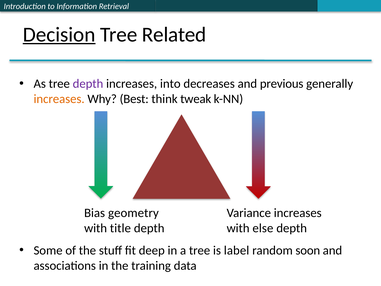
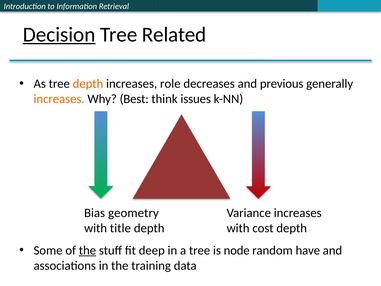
depth at (88, 84) colour: purple -> orange
into: into -> role
tweak: tweak -> issues
else: else -> cost
the at (87, 250) underline: none -> present
label: label -> node
soon: soon -> have
